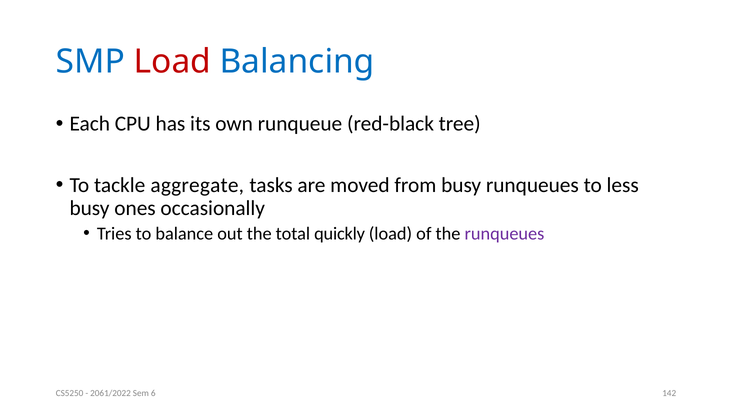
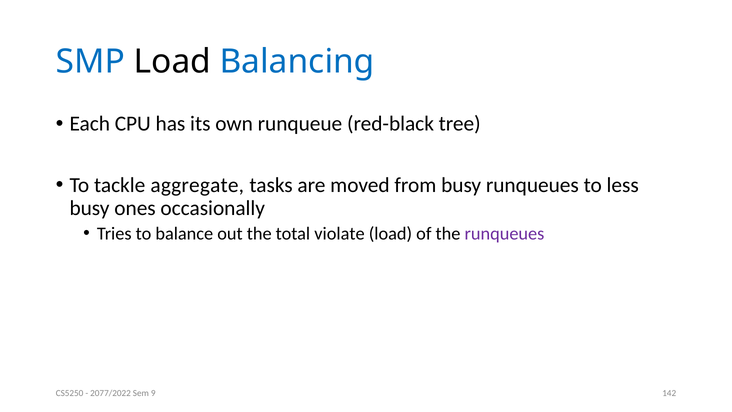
Load at (172, 61) colour: red -> black
quickly: quickly -> violate
2061/2022: 2061/2022 -> 2077/2022
6: 6 -> 9
